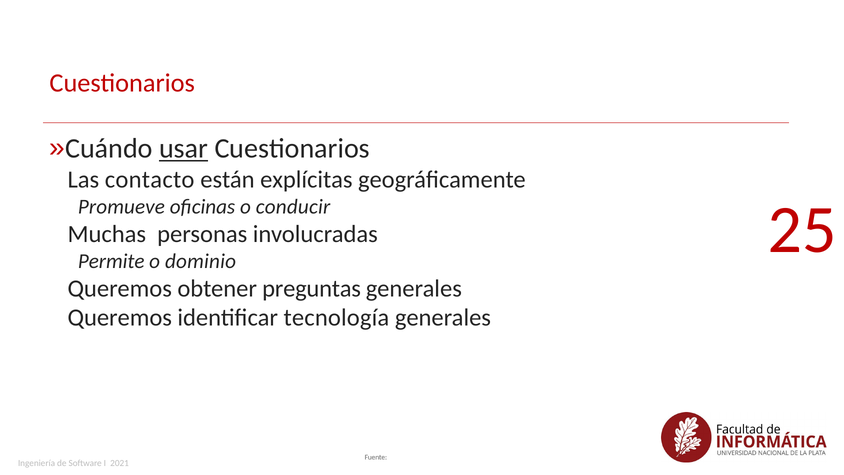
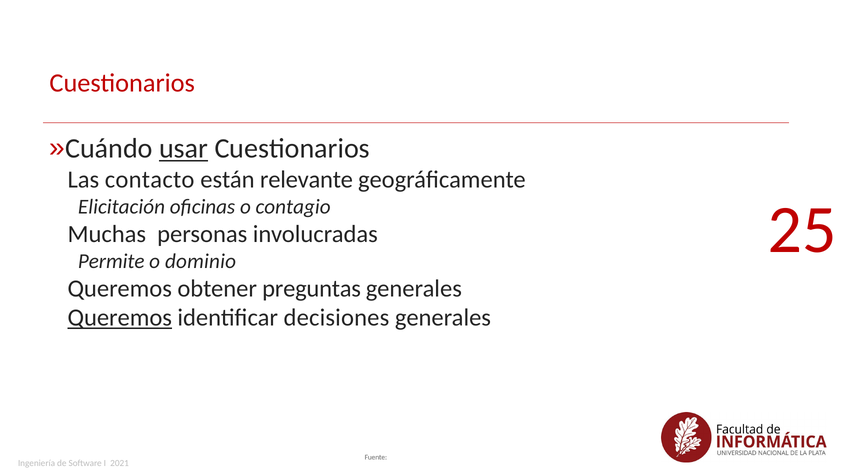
explícitas: explícitas -> relevante
Promueve: Promueve -> Elicitación
conducir: conducir -> contagio
Queremos at (120, 318) underline: none -> present
tecnología: tecnología -> decisiones
